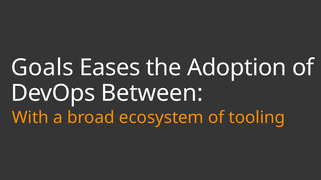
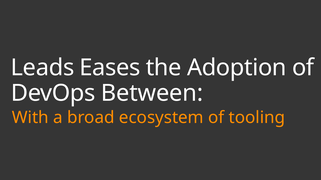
Goals: Goals -> Leads
